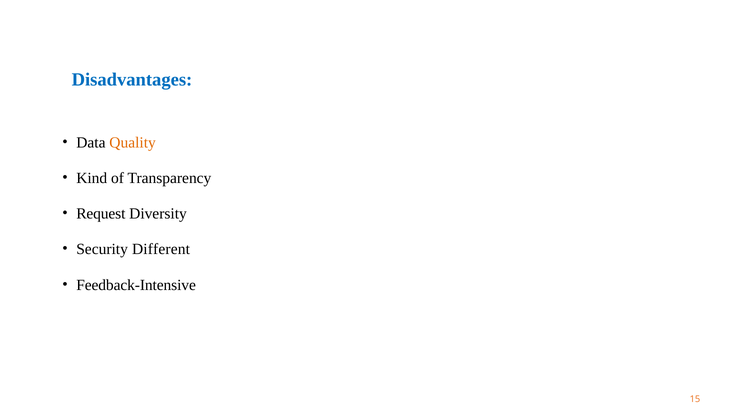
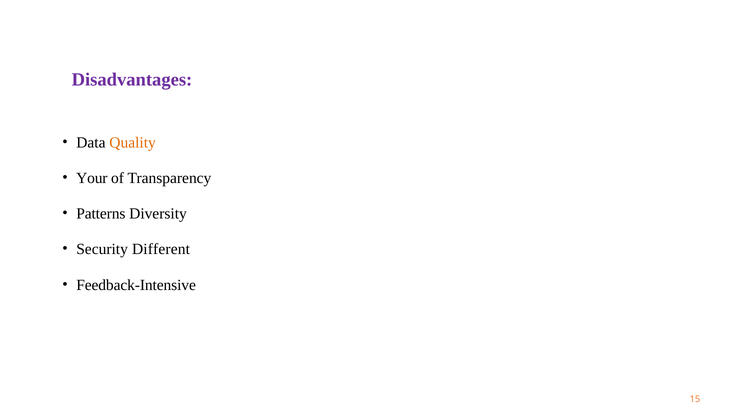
Disadvantages colour: blue -> purple
Kind: Kind -> Your
Request: Request -> Patterns
